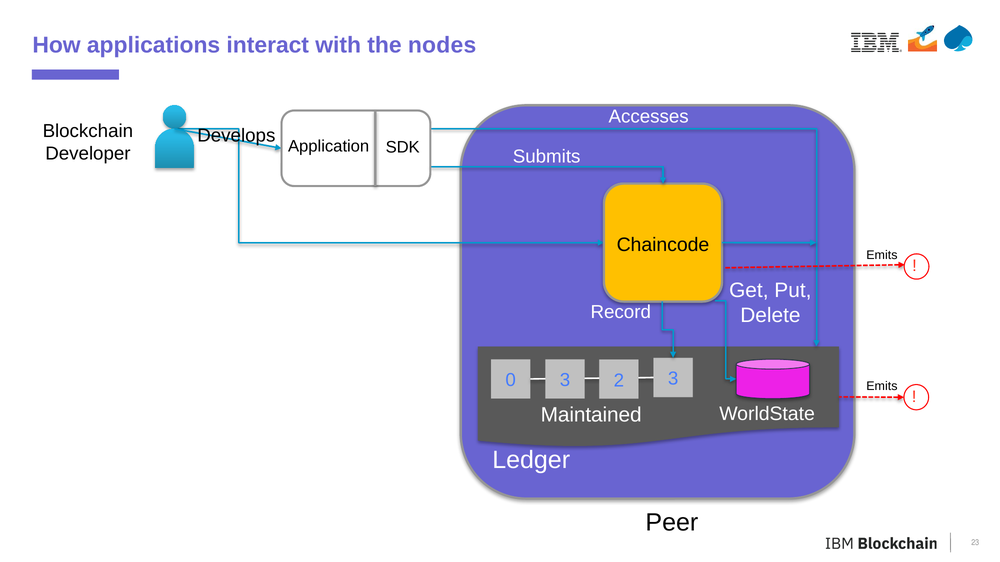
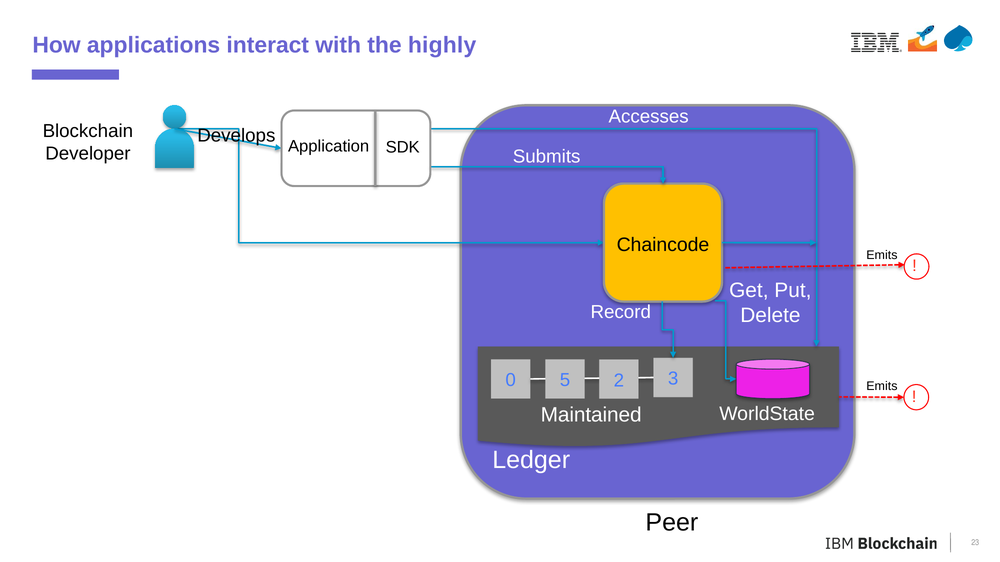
nodes: nodes -> highly
0 3: 3 -> 5
